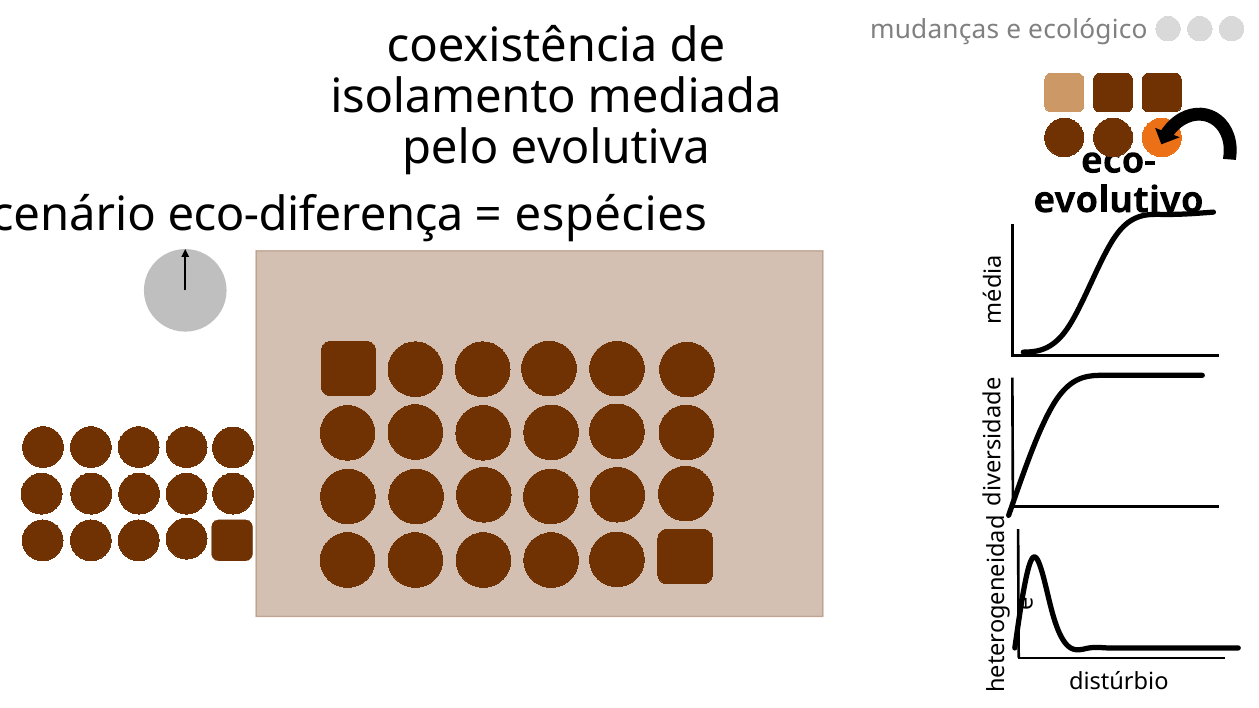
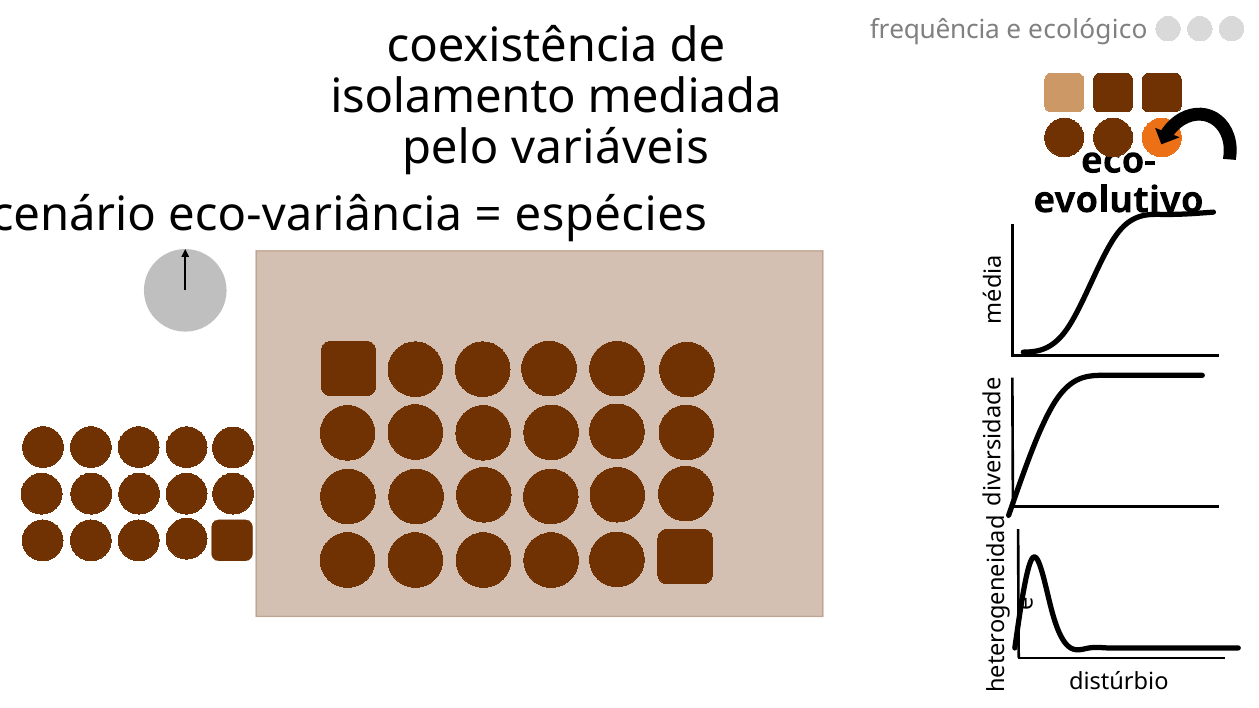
mudanças: mudanças -> frequência
evolutiva: evolutiva -> variáveis
eco-diferença: eco-diferença -> eco-variância
